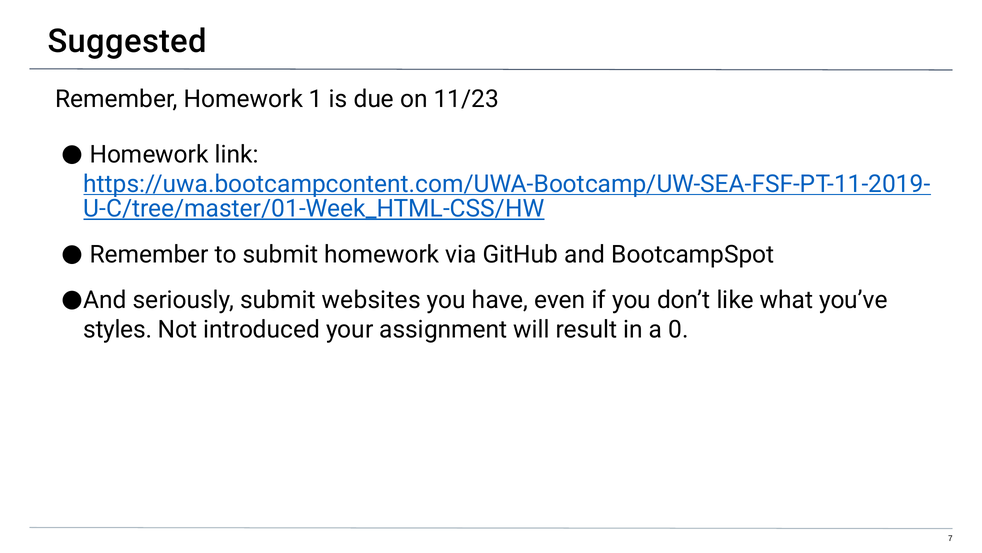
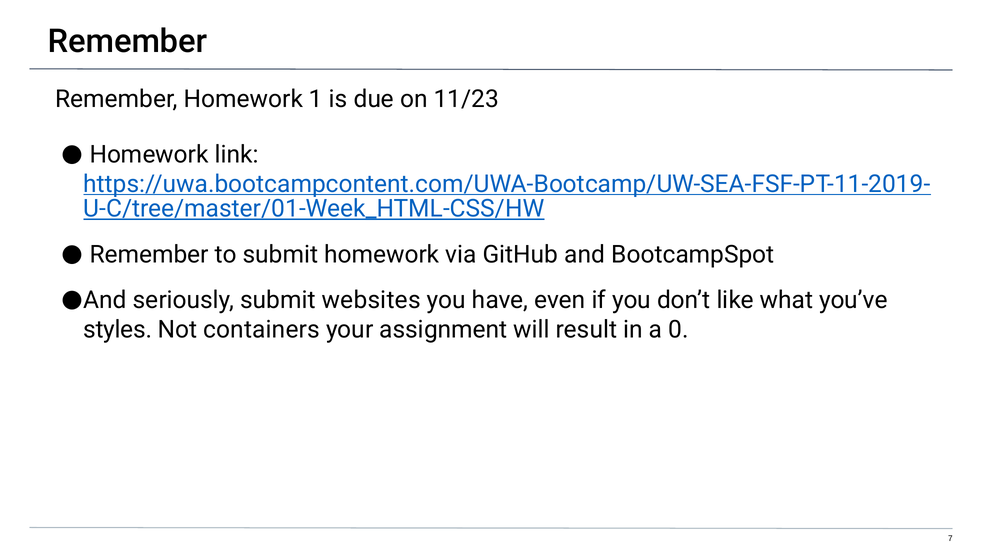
Suggested at (127, 42): Suggested -> Remember
introduced: introduced -> containers
